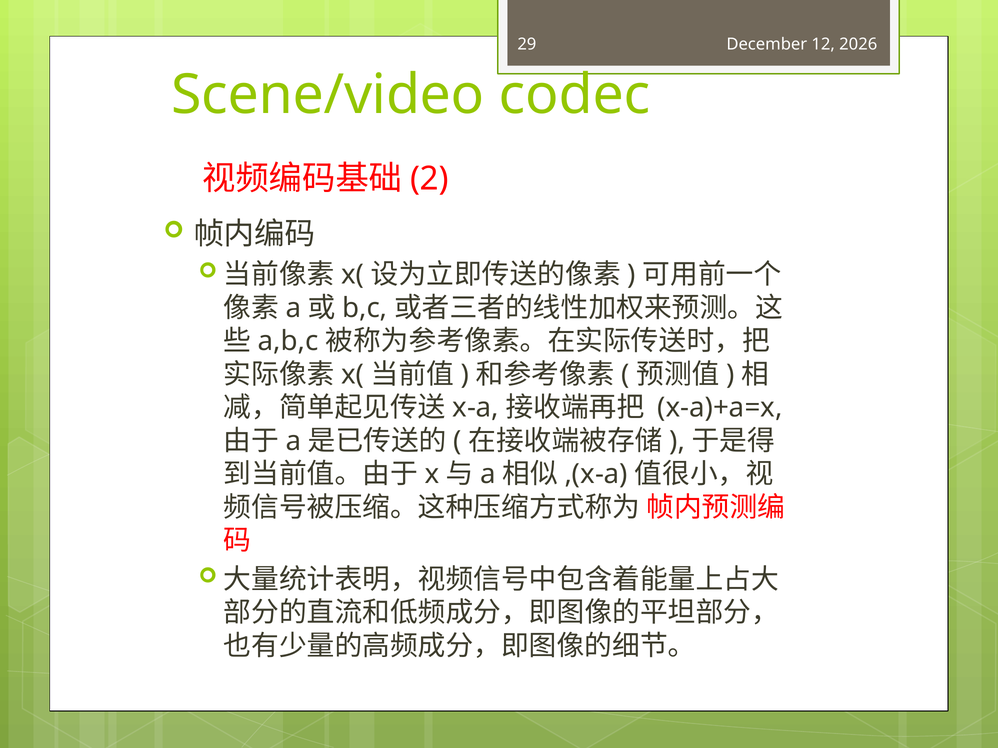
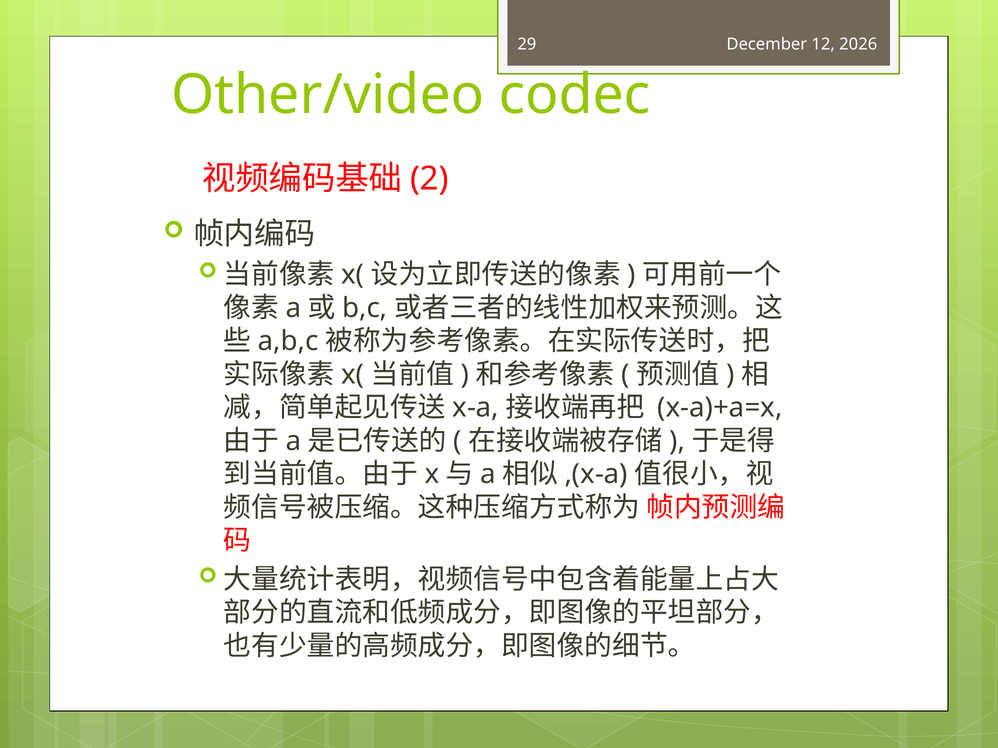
Scene/video: Scene/video -> Other/video
